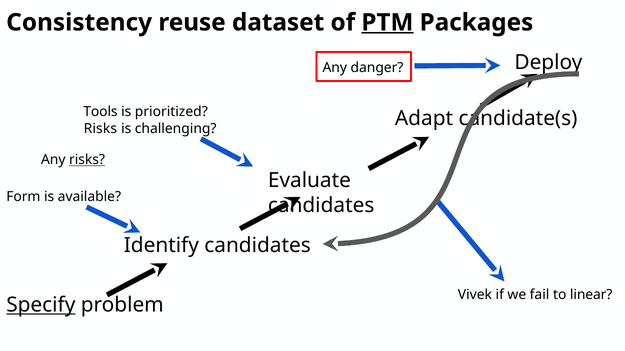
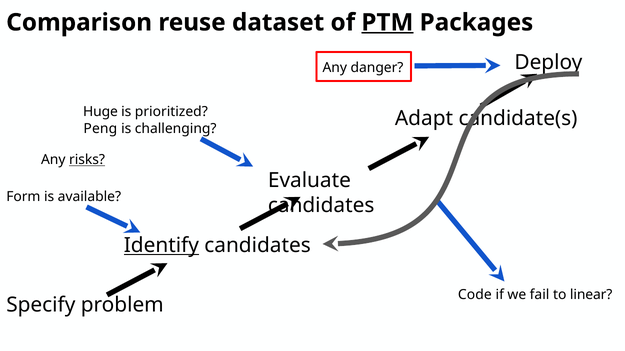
Consistency: Consistency -> Comparison
Tools: Tools -> Huge
Risks at (100, 129): Risks -> Peng
Identify underline: none -> present
Vivek: Vivek -> Code
Specify underline: present -> none
